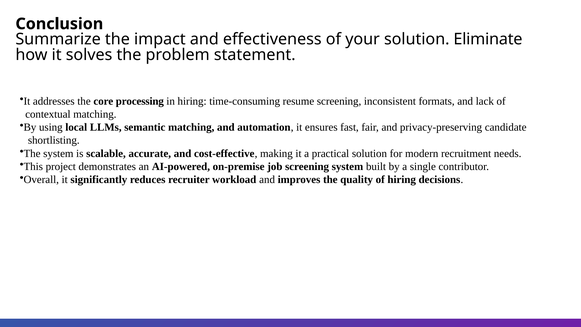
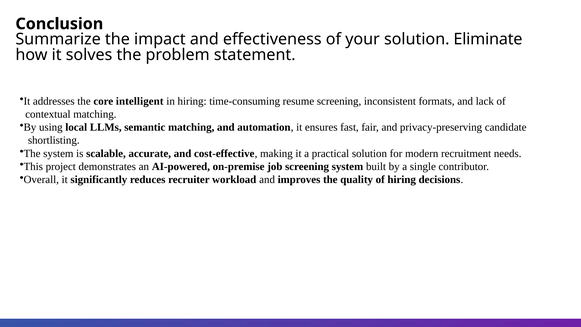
processing: processing -> intelligent
